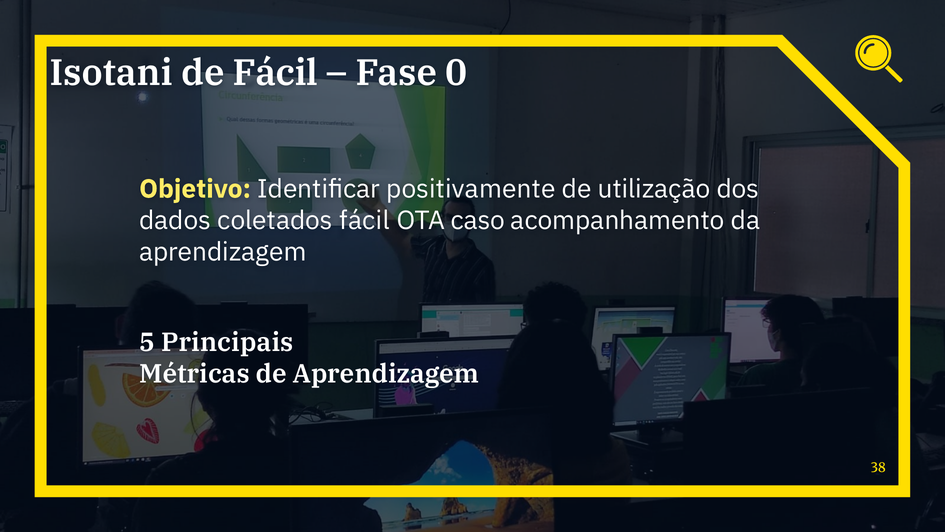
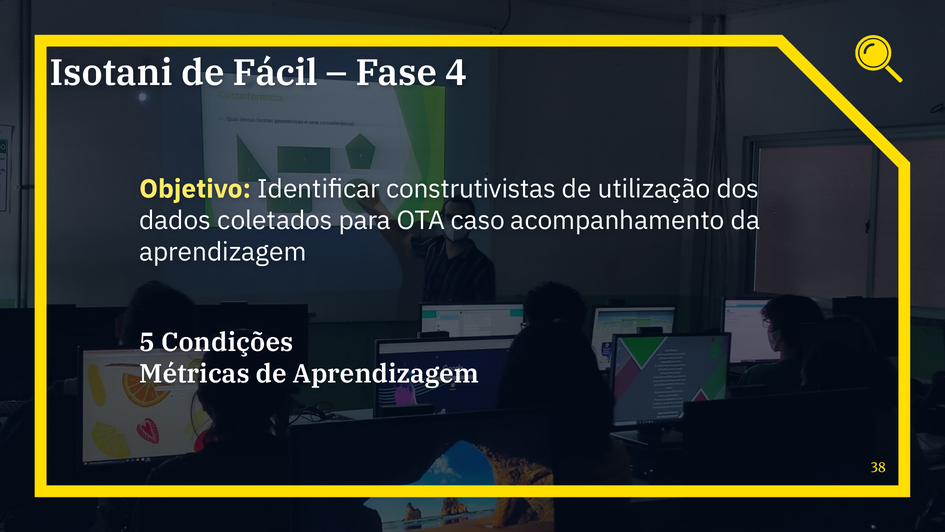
0: 0 -> 4
positivamente: positivamente -> construtivistas
coletados fácil: fácil -> para
Principais: Principais -> Condições
